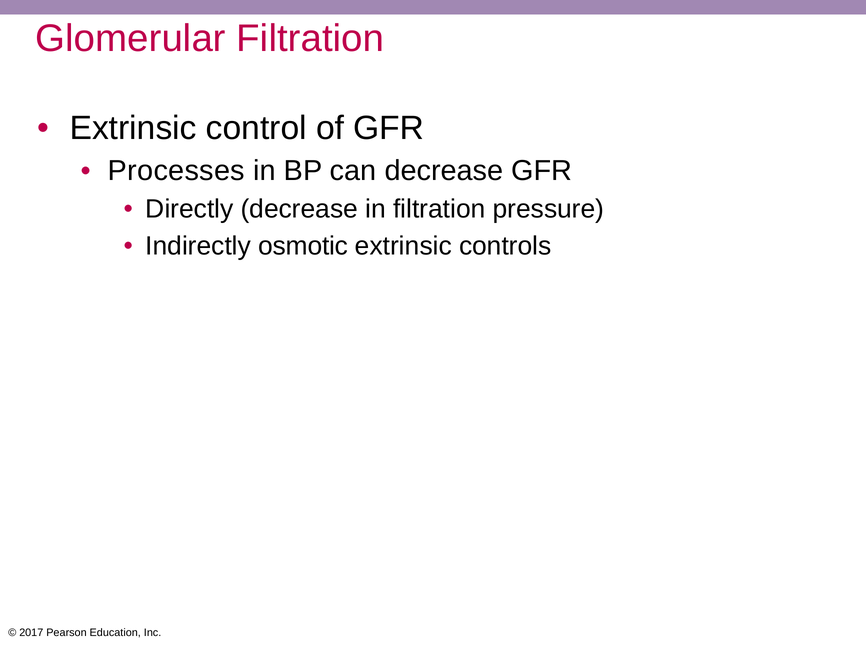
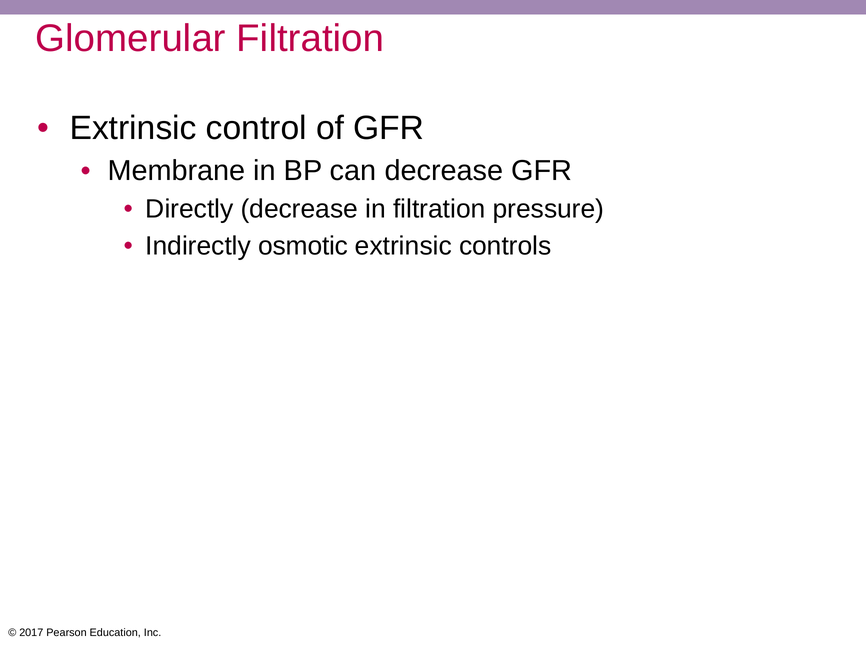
Processes: Processes -> Membrane
